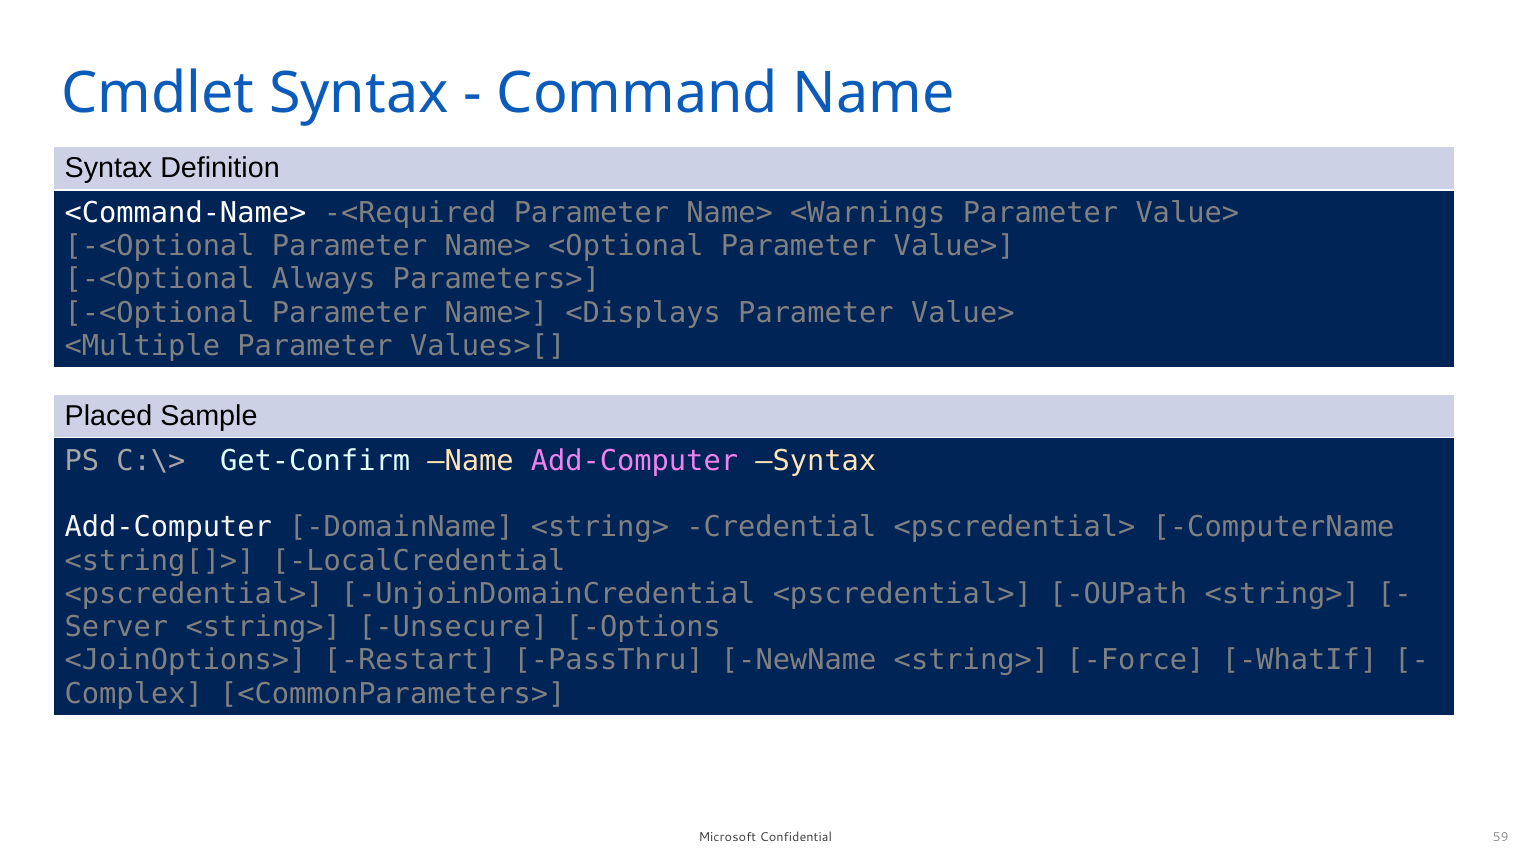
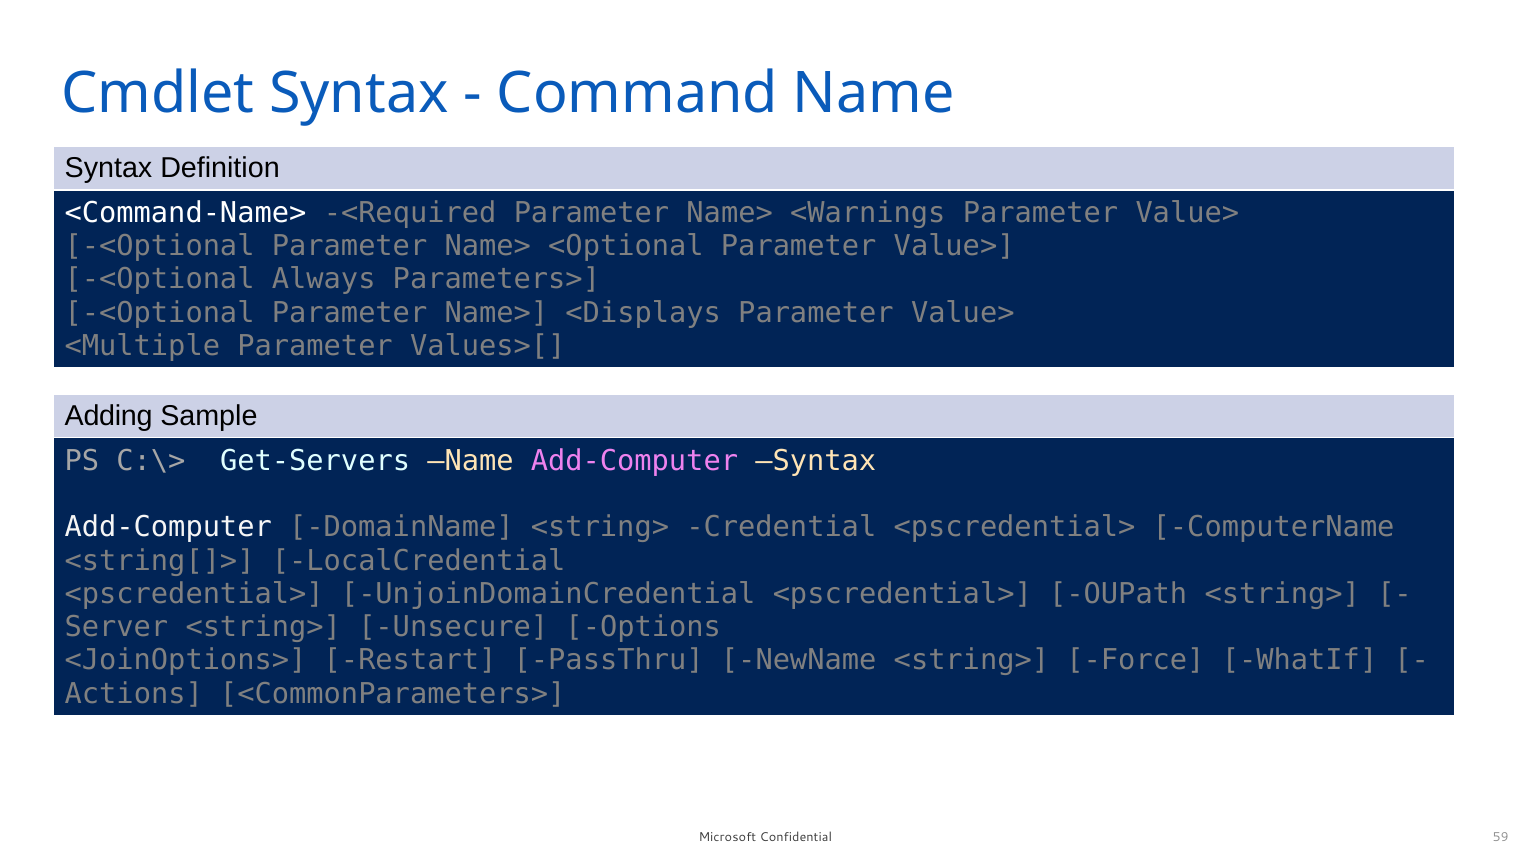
Placed: Placed -> Adding
Get-Confirm: Get-Confirm -> Get-Servers
Complex: Complex -> Actions
